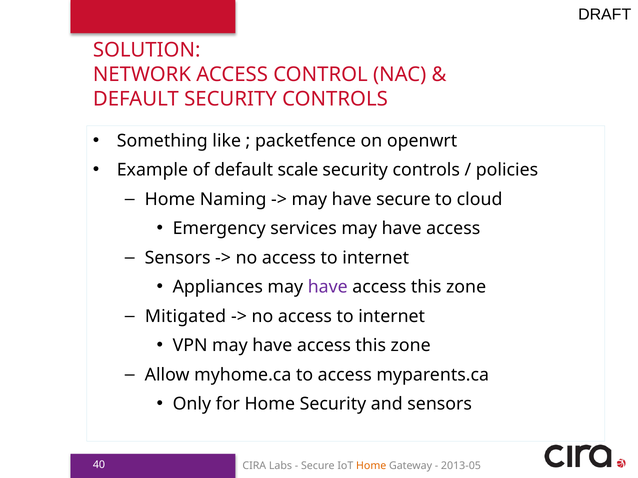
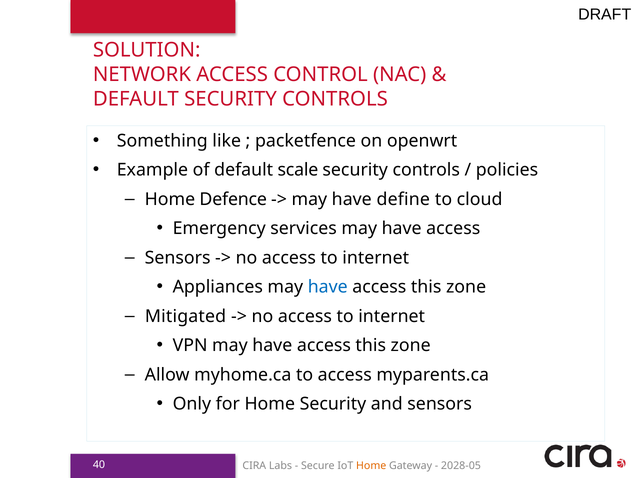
Naming: Naming -> Defence
have secure: secure -> define
have at (328, 287) colour: purple -> blue
2013-05: 2013-05 -> 2028-05
